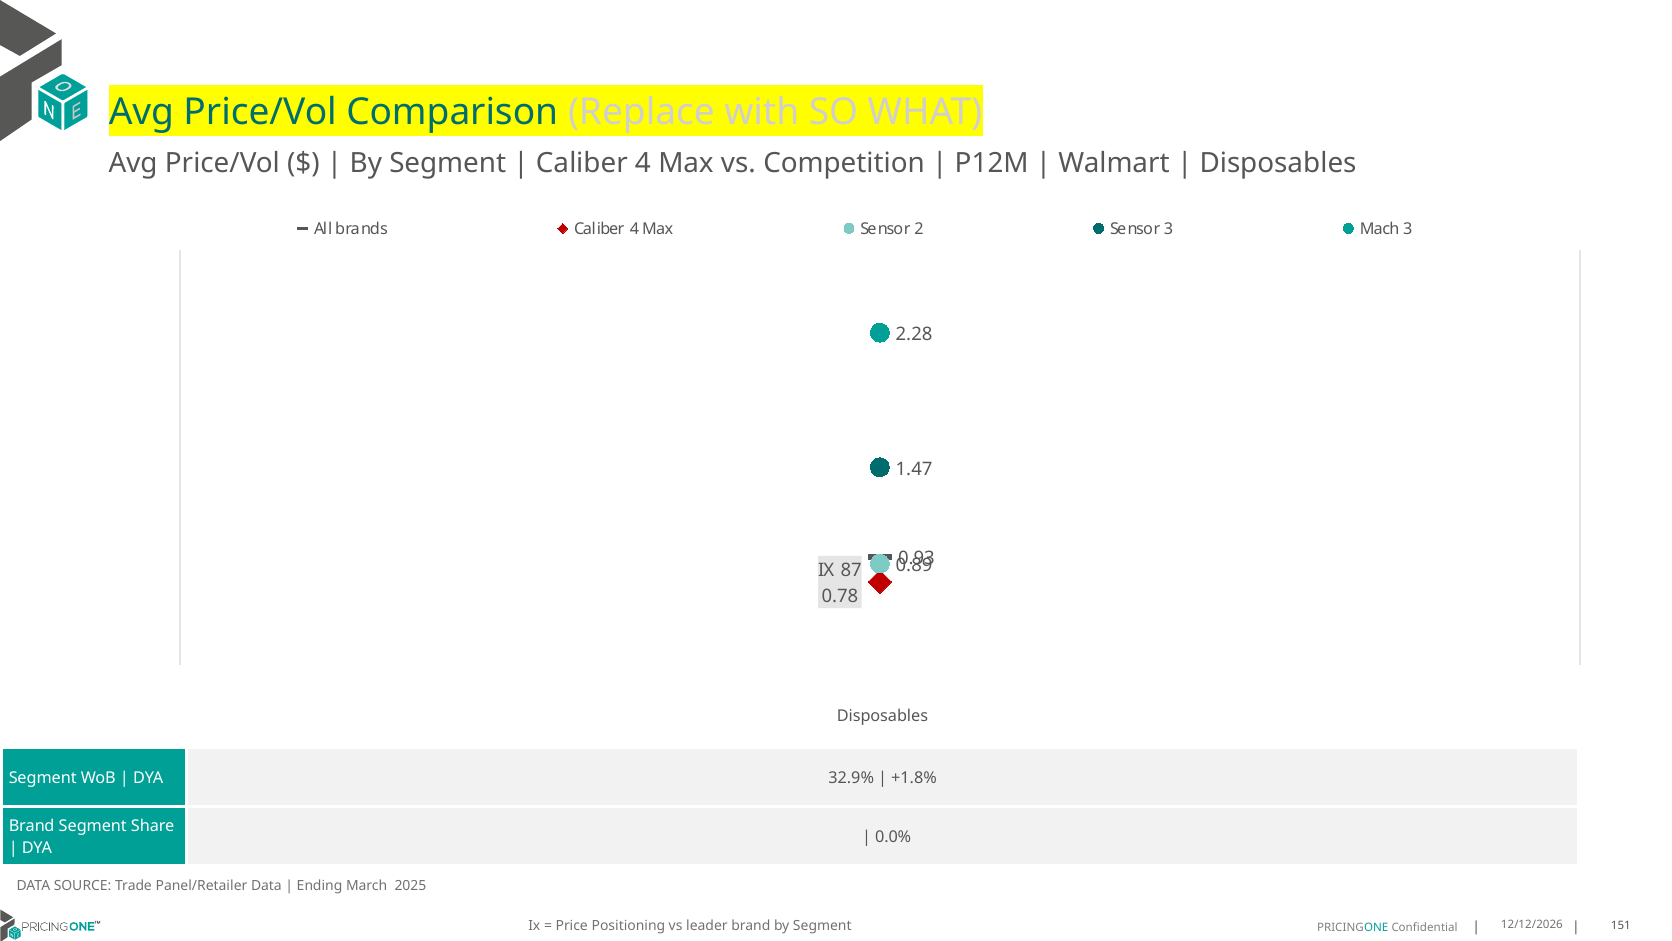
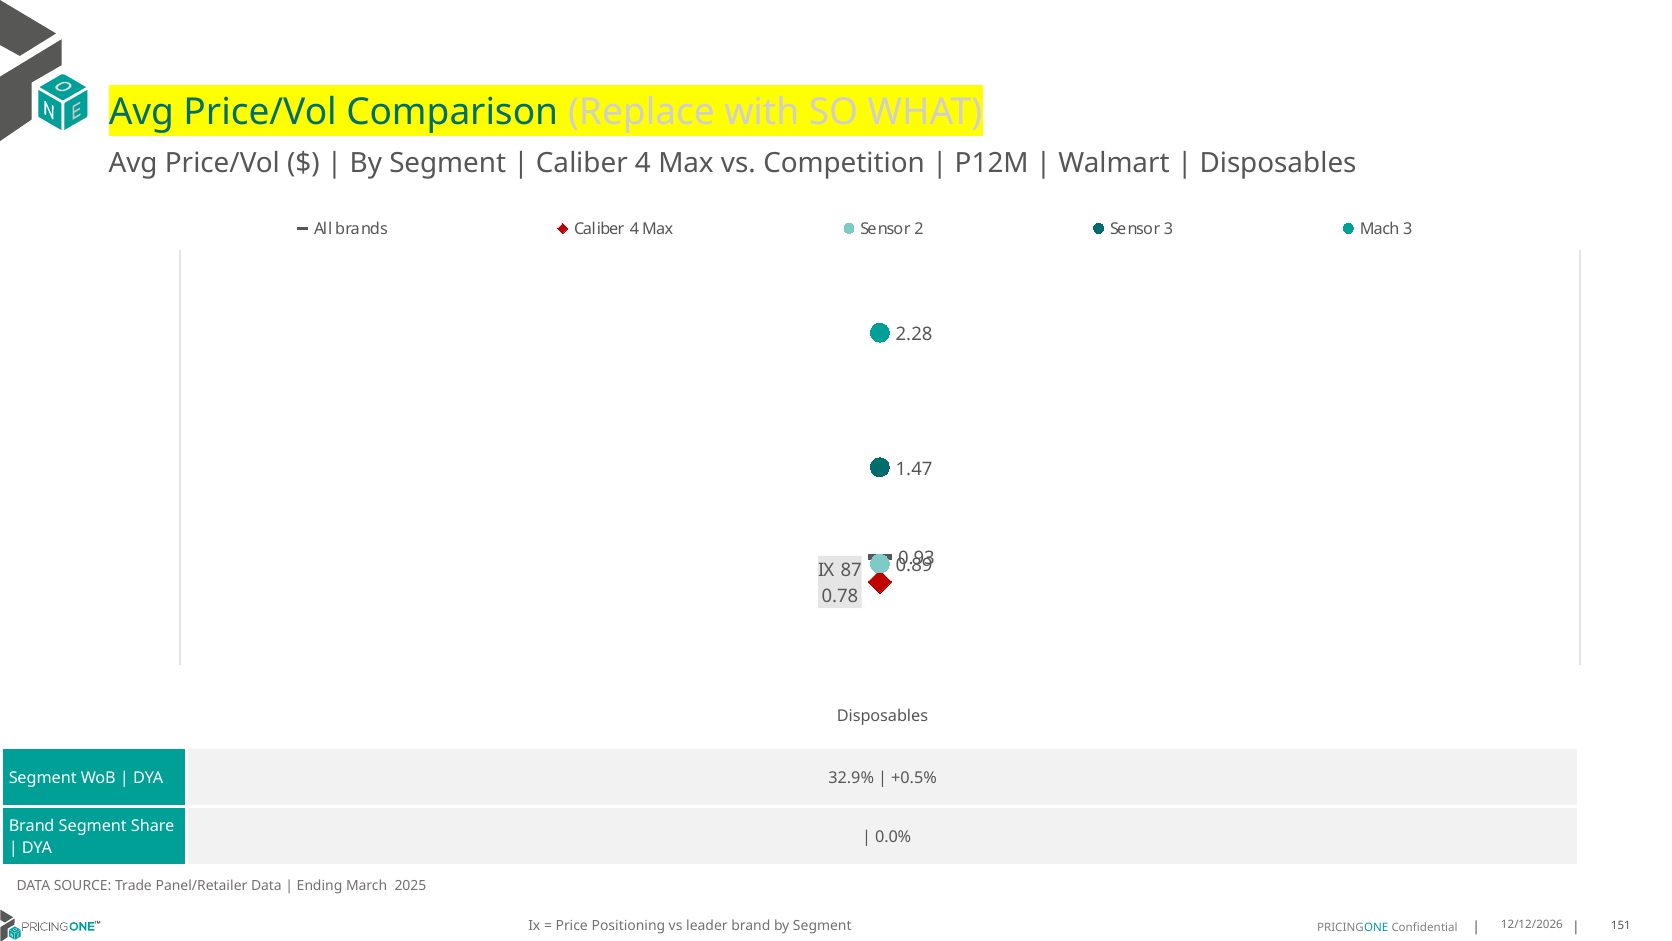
+1.8%: +1.8% -> +0.5%
